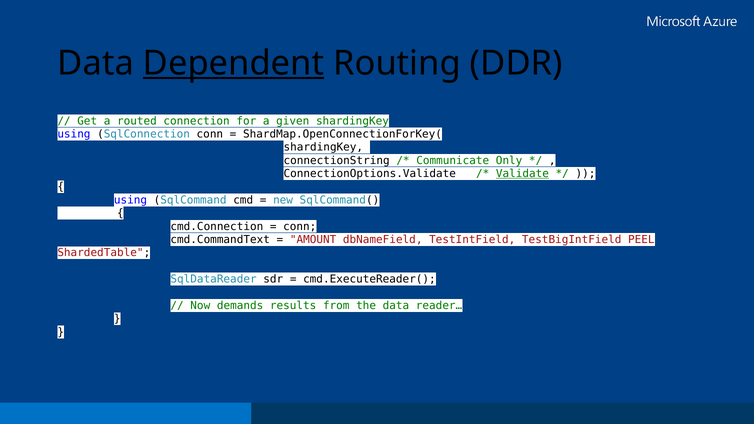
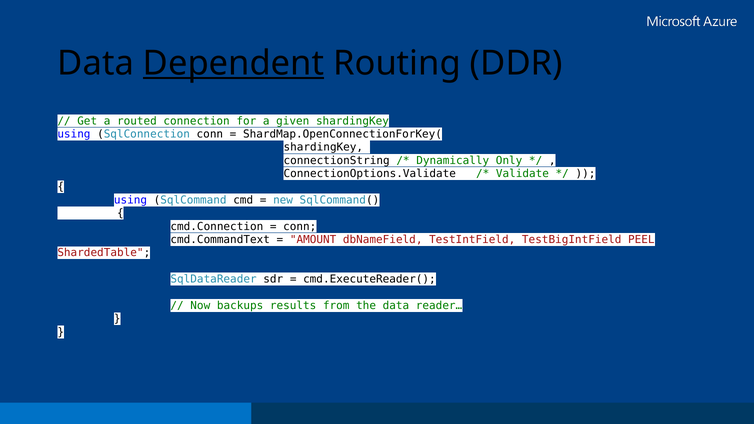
Communicate: Communicate -> Dynamically
Validate underline: present -> none
demands: demands -> backups
